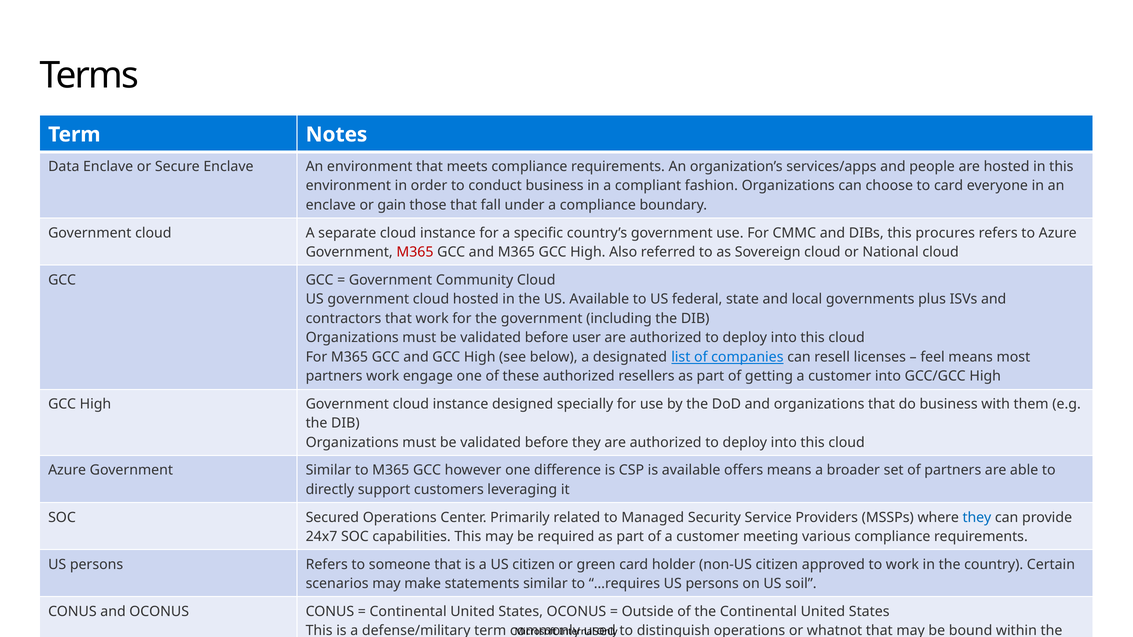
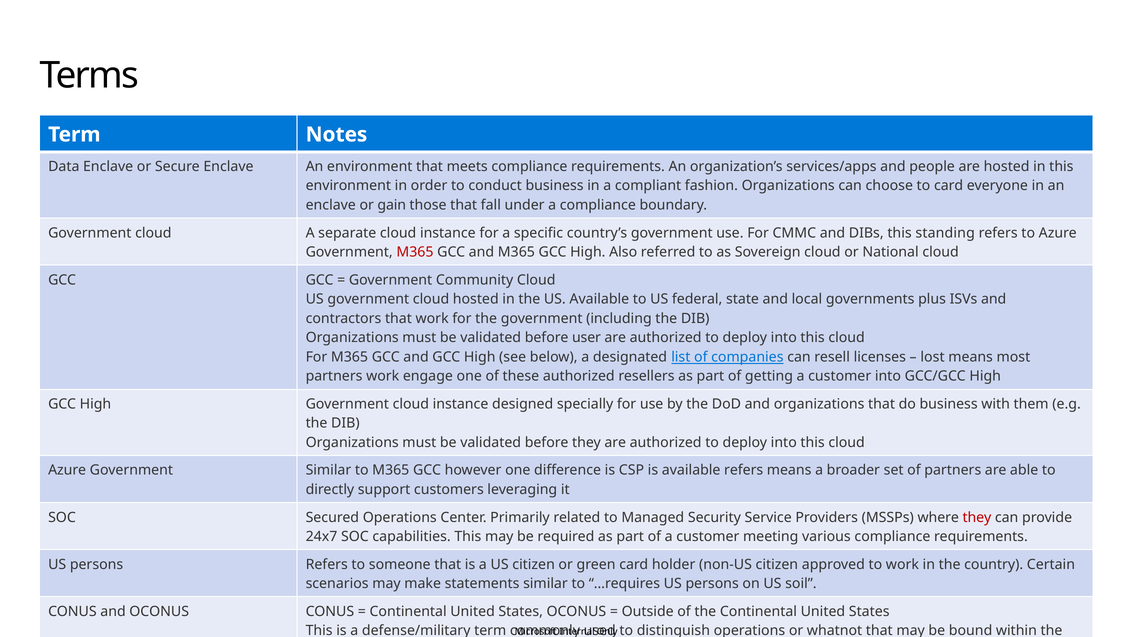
procures: procures -> standing
feel: feel -> lost
available offers: offers -> refers
they at (977, 518) colour: blue -> red
